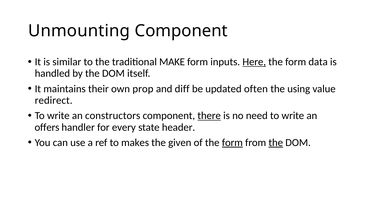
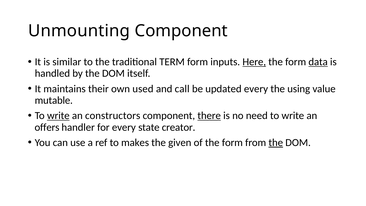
MAKE: MAKE -> TERM
data underline: none -> present
prop: prop -> used
diff: diff -> call
updated often: often -> every
redirect: redirect -> mutable
write at (58, 116) underline: none -> present
header: header -> creator
form at (232, 143) underline: present -> none
